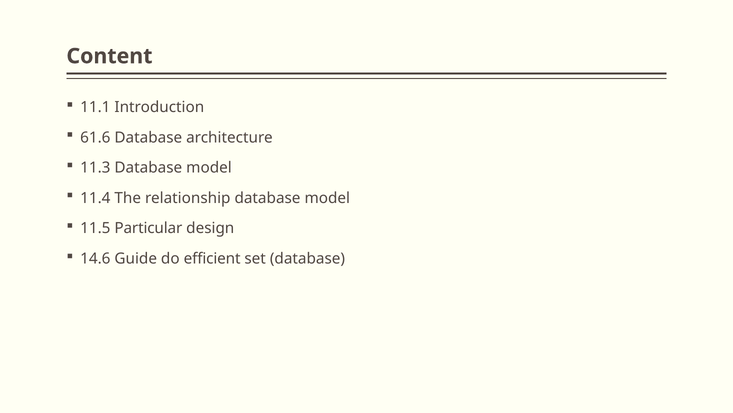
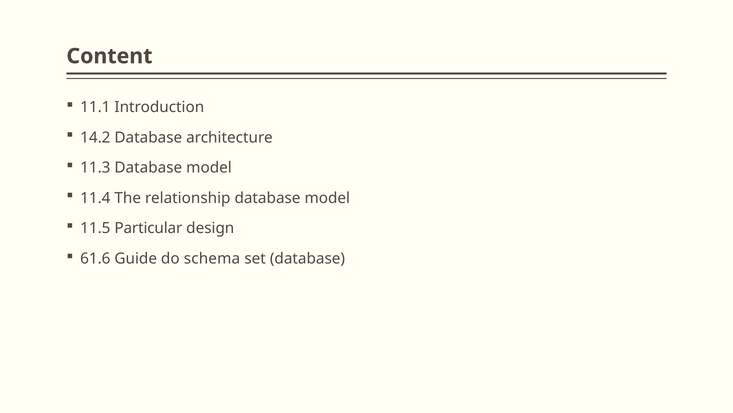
61.6: 61.6 -> 14.2
14.6: 14.6 -> 61.6
efficient: efficient -> schema
